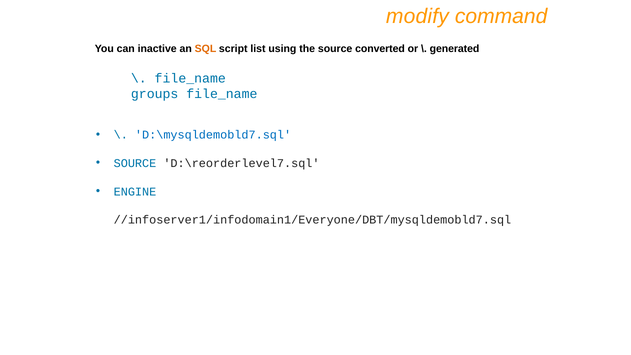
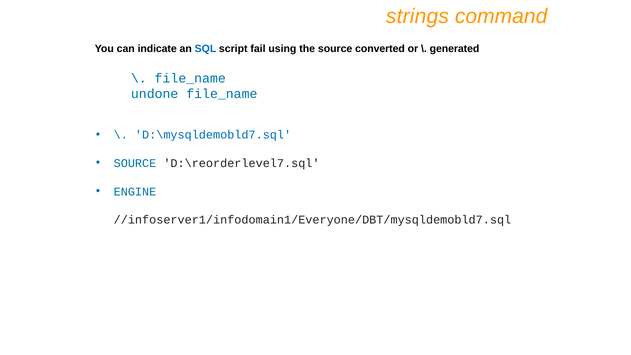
modify: modify -> strings
inactive: inactive -> indicate
SQL colour: orange -> blue
list: list -> fail
groups: groups -> undone
